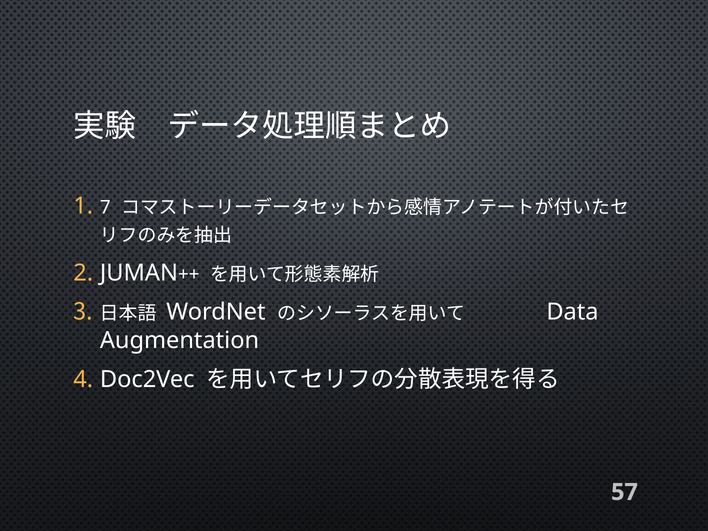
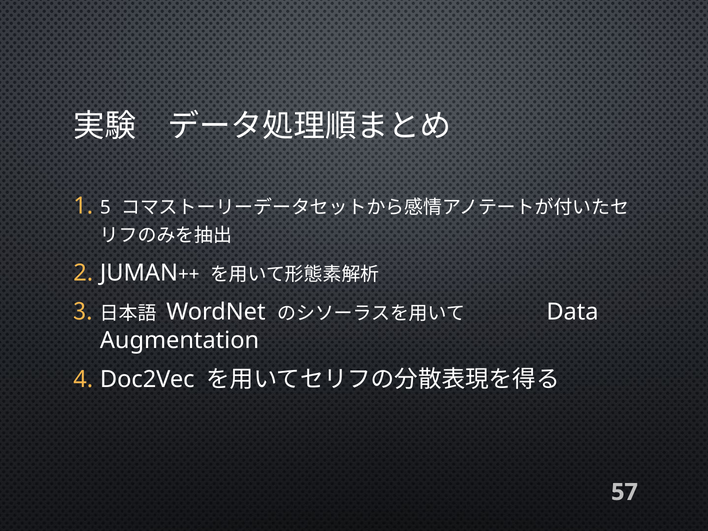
7: 7 -> 5
